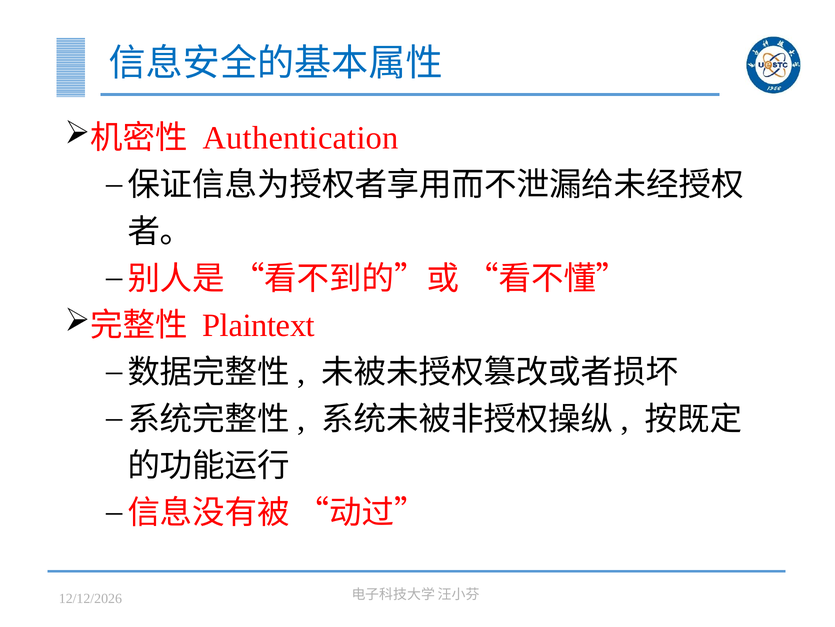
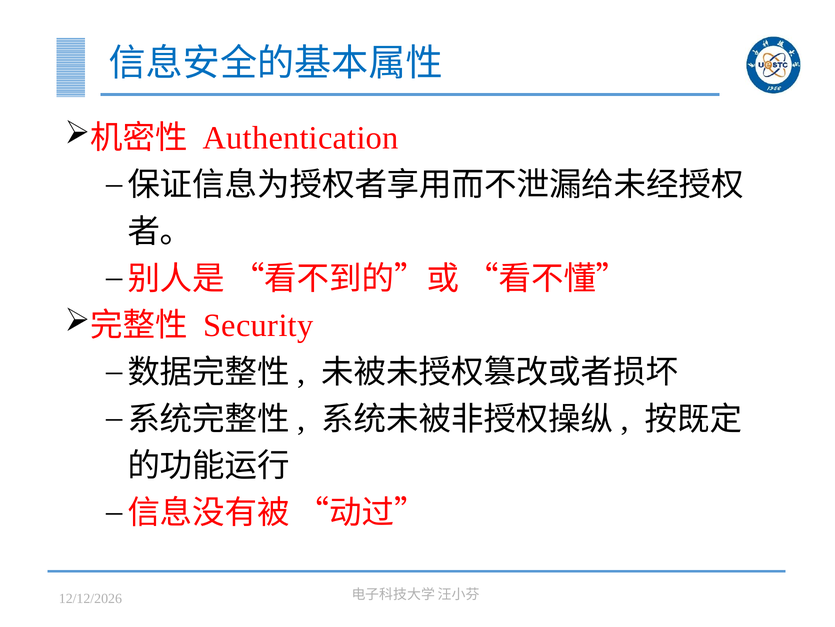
Plaintext: Plaintext -> Security
